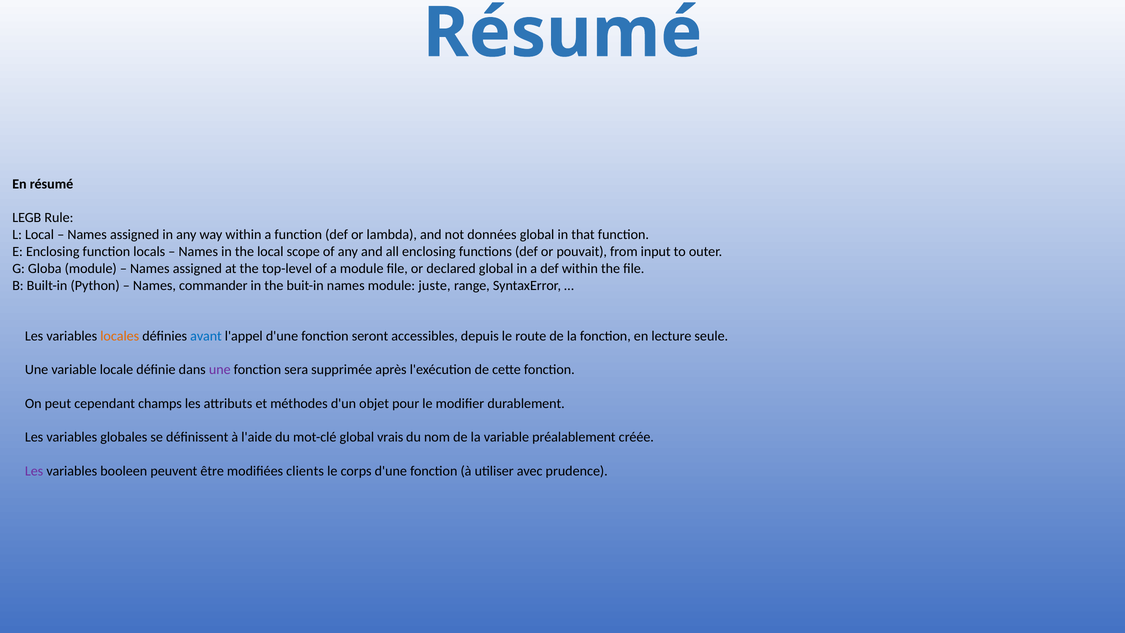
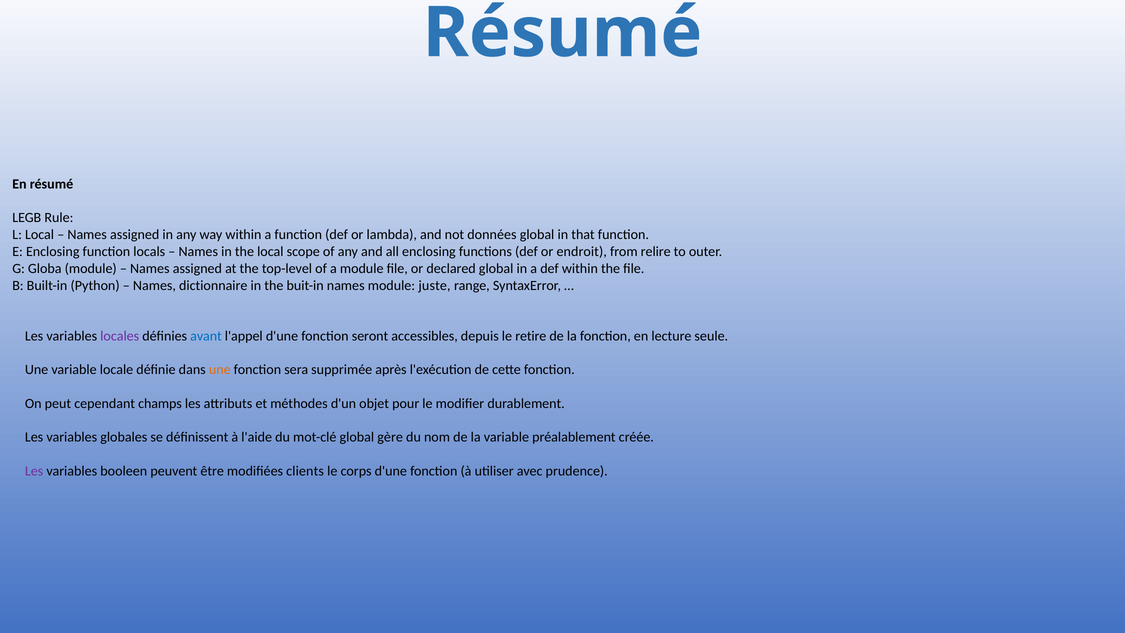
pouvait: pouvait -> endroit
input: input -> relire
commander: commander -> dictionnaire
locales colour: orange -> purple
route: route -> retire
une at (220, 370) colour: purple -> orange
vrais: vrais -> gère
